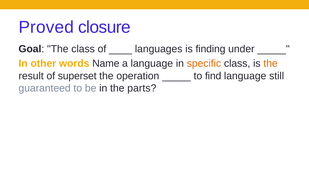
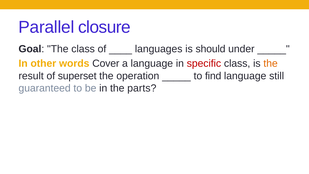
Proved: Proved -> Parallel
finding: finding -> should
Name: Name -> Cover
specific colour: orange -> red
